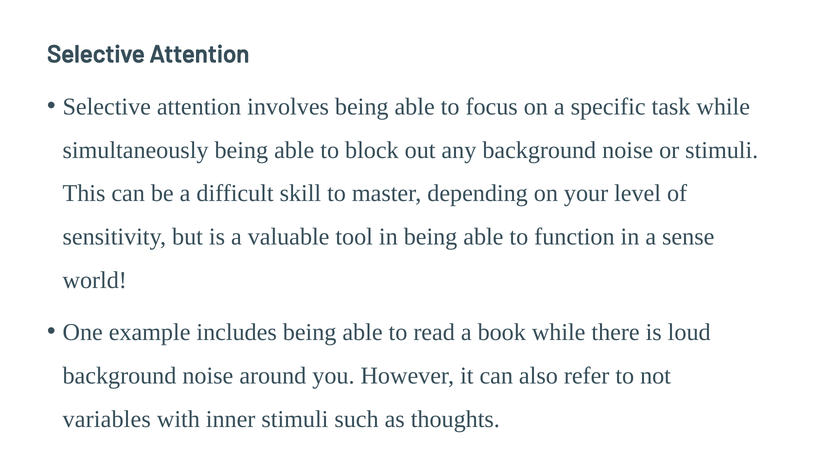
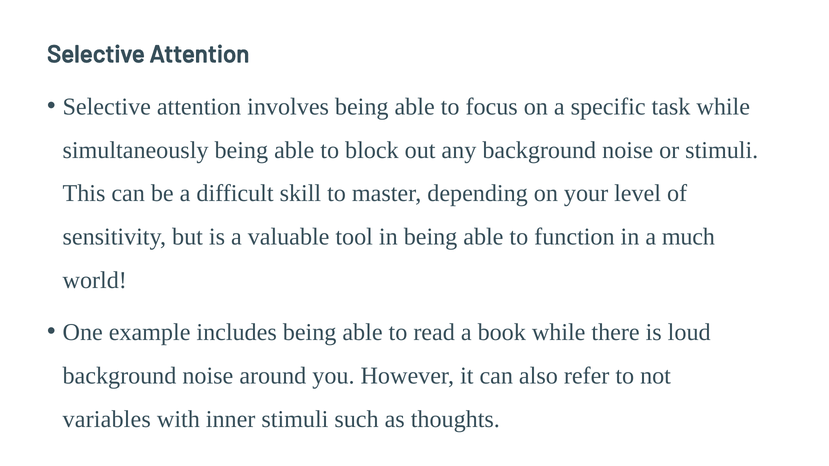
sense: sense -> much
